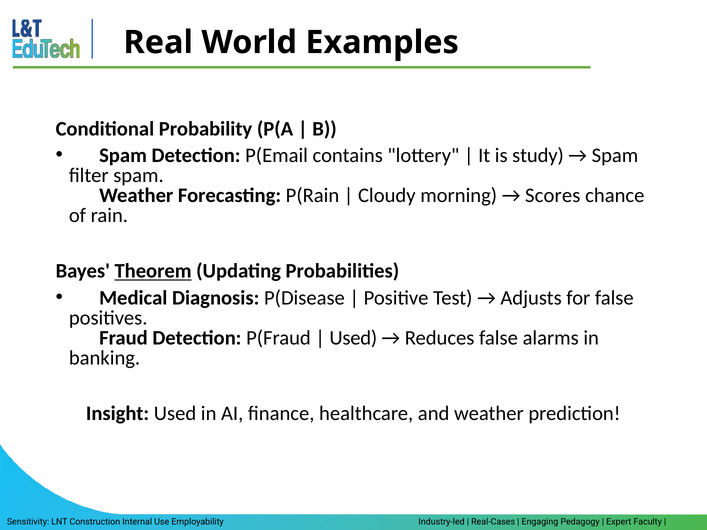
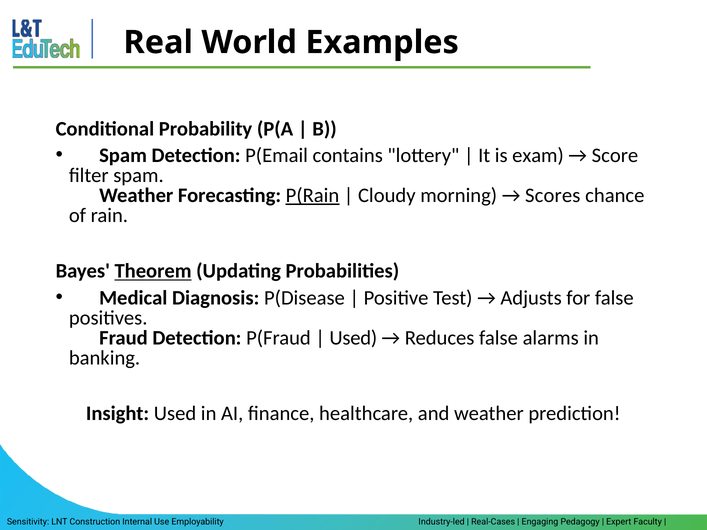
study: study -> exam
Spam at (615, 155): Spam -> Score
P(Rain underline: none -> present
